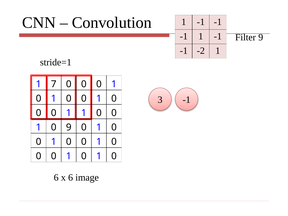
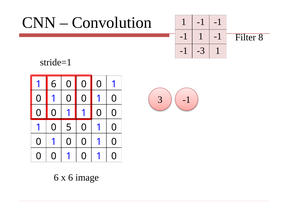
Filter 9: 9 -> 8
-2: -2 -> -3
1 7: 7 -> 6
0 9: 9 -> 5
